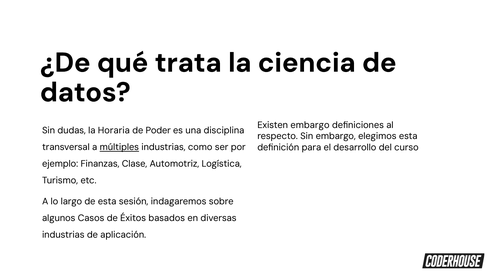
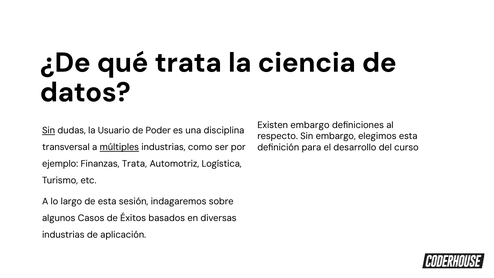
Sin at (49, 131) underline: none -> present
Horaria: Horaria -> Usuario
Finanzas Clase: Clase -> Trata
